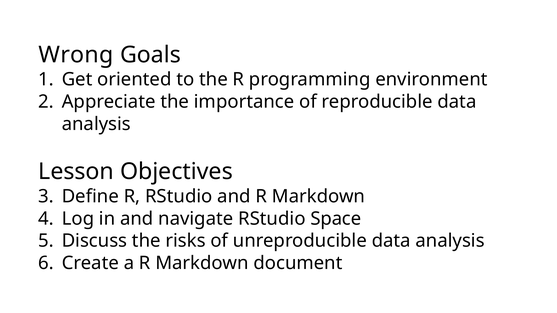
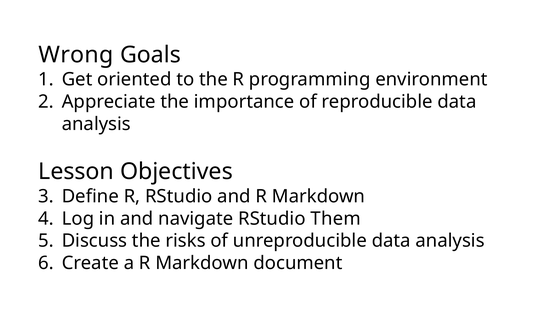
Space: Space -> Them
